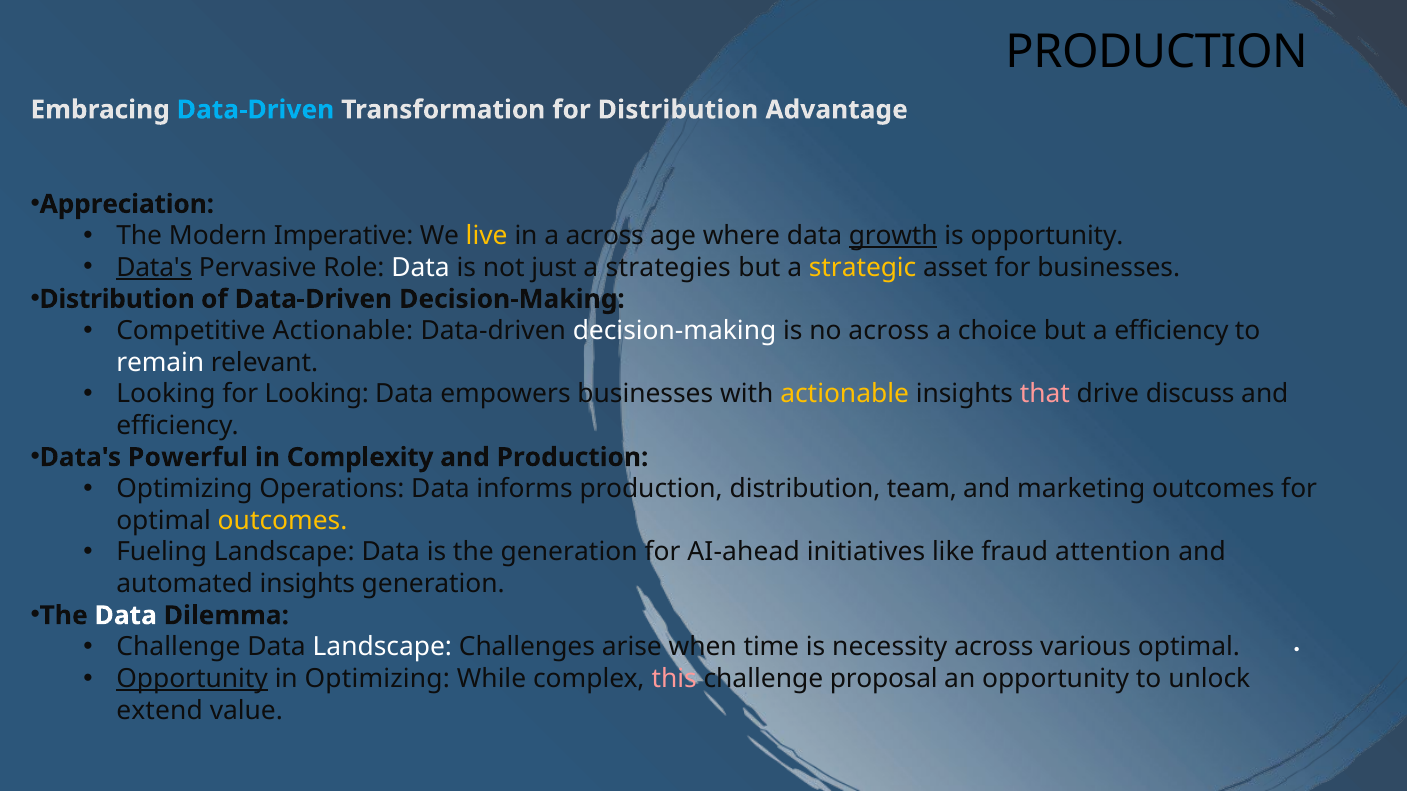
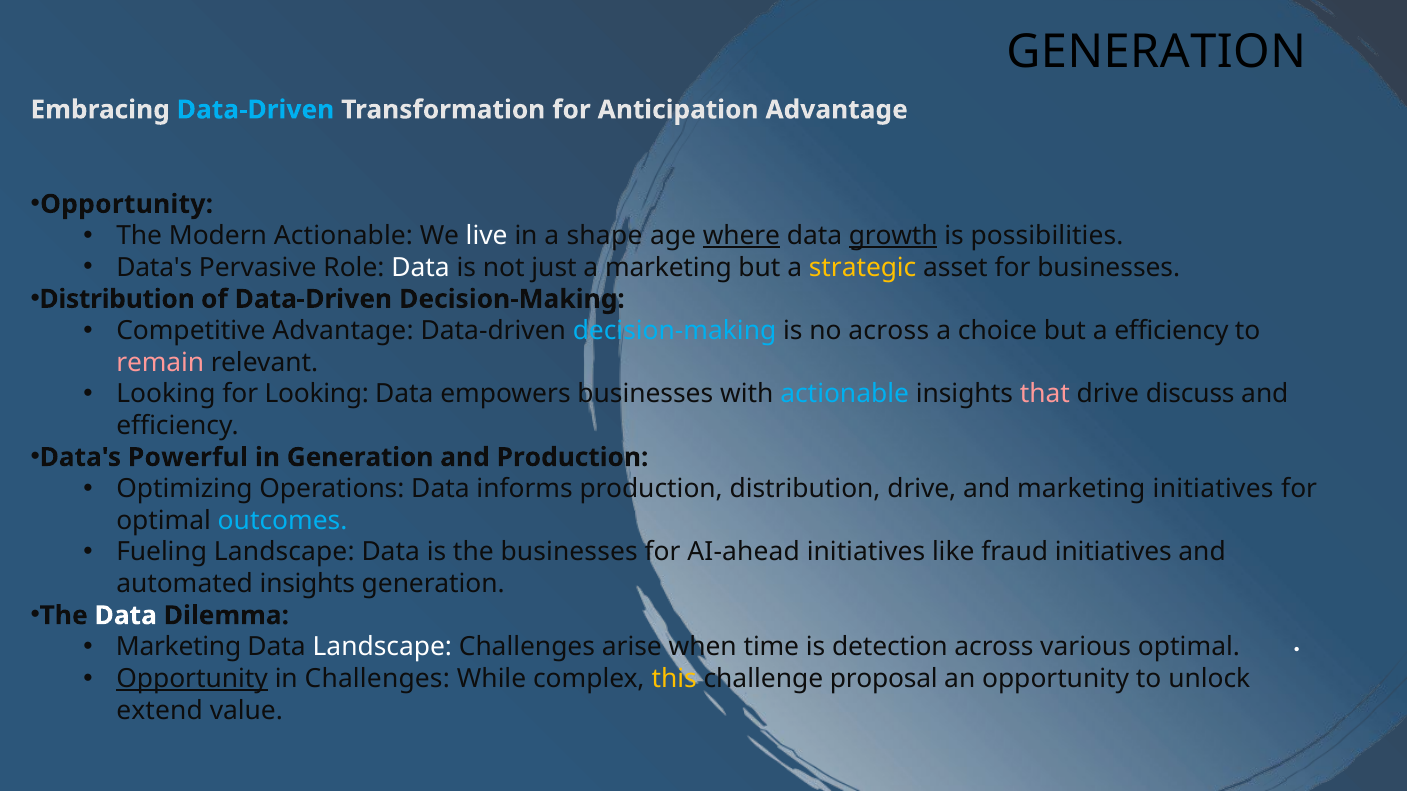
PRODUCTION at (1157, 52): PRODUCTION -> GENERATION
for Distribution: Distribution -> Anticipation
Appreciation at (127, 204): Appreciation -> Opportunity
Modern Imperative: Imperative -> Actionable
live colour: yellow -> white
a across: across -> shape
where underline: none -> present
is opportunity: opportunity -> possibilities
Data's at (154, 268) underline: present -> none
a strategies: strategies -> marketing
Competitive Actionable: Actionable -> Advantage
decision-making at (675, 331) colour: white -> light blue
remain colour: white -> pink
actionable at (845, 394) colour: yellow -> light blue
in Complexity: Complexity -> Generation
distribution team: team -> drive
marketing outcomes: outcomes -> initiatives
outcomes at (283, 521) colour: yellow -> light blue
the generation: generation -> businesses
fraud attention: attention -> initiatives
Challenge at (178, 647): Challenge -> Marketing
necessity: necessity -> detection
in Optimizing: Optimizing -> Challenges
this colour: pink -> yellow
